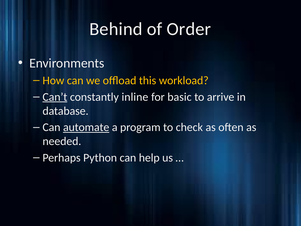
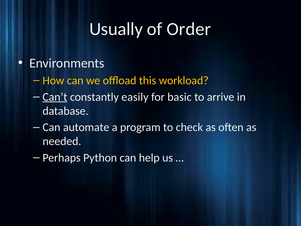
Behind: Behind -> Usually
inline: inline -> easily
automate underline: present -> none
